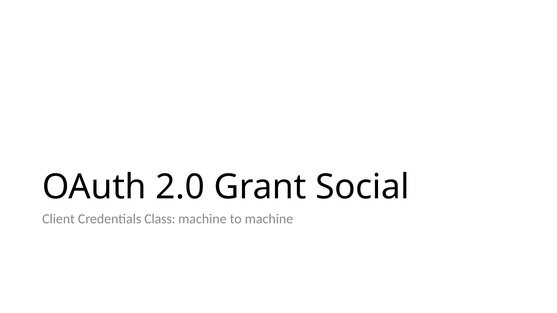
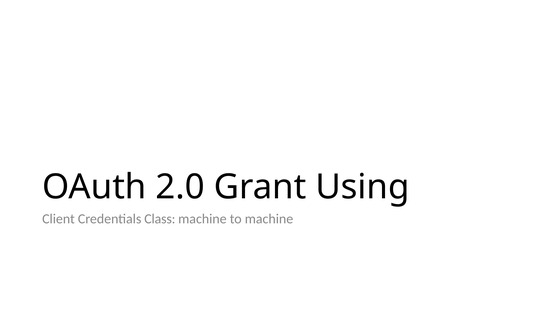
Social: Social -> Using
